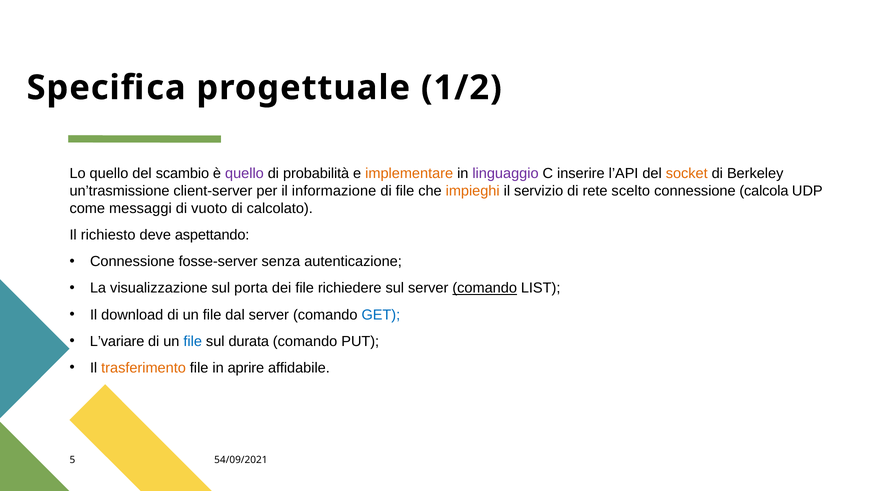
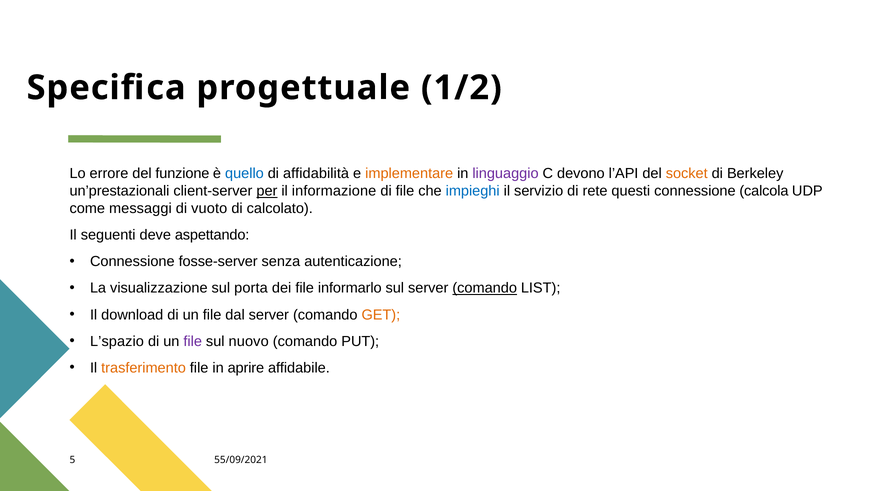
Lo quello: quello -> errore
scambio: scambio -> funzione
quello at (244, 174) colour: purple -> blue
probabilità: probabilità -> affidabilità
inserire: inserire -> devono
un’trasmissione: un’trasmissione -> un’prestazionali
per underline: none -> present
impieghi colour: orange -> blue
scelto: scelto -> questi
richiesto: richiesto -> seguenti
richiedere: richiedere -> informarlo
GET colour: blue -> orange
L’variare: L’variare -> L’spazio
file at (193, 341) colour: blue -> purple
durata: durata -> nuovo
54/09/2021: 54/09/2021 -> 55/09/2021
